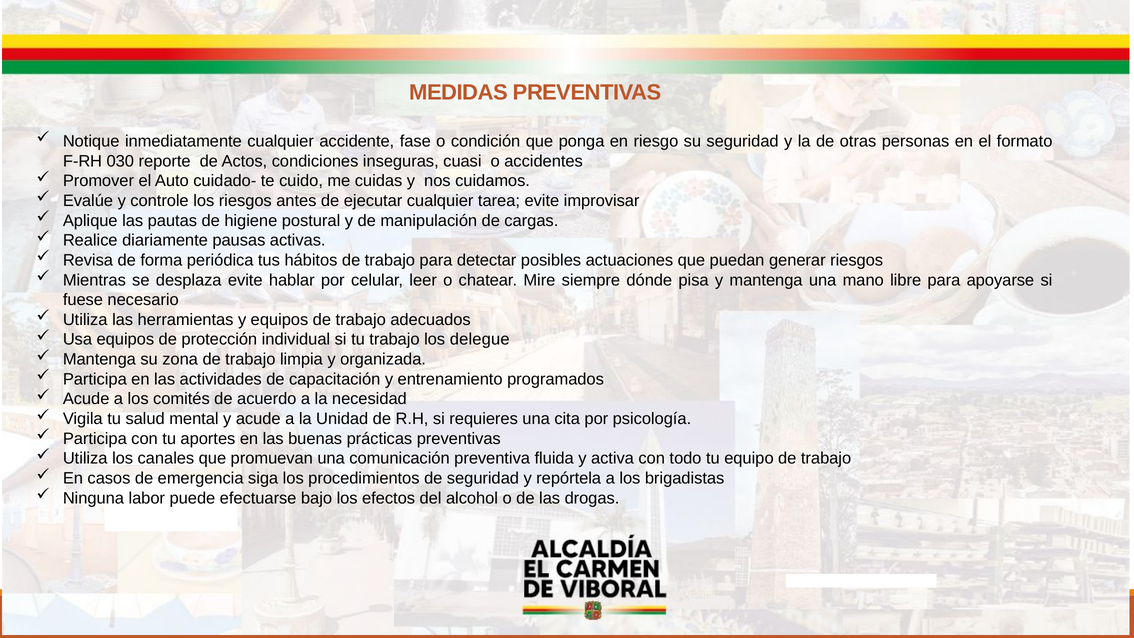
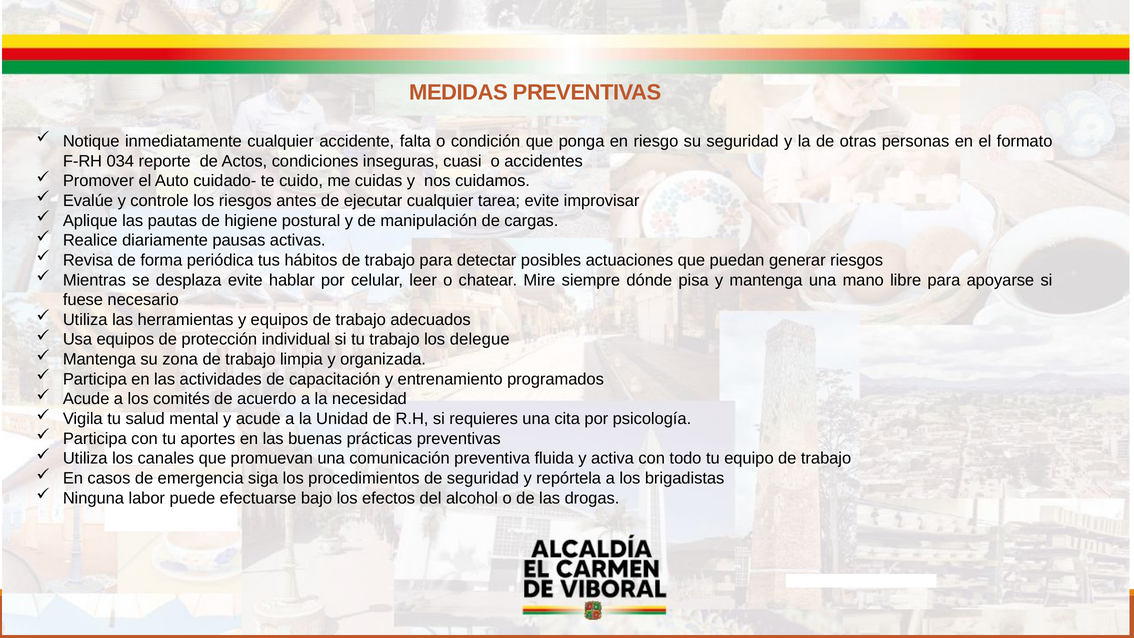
fase: fase -> falta
030: 030 -> 034
